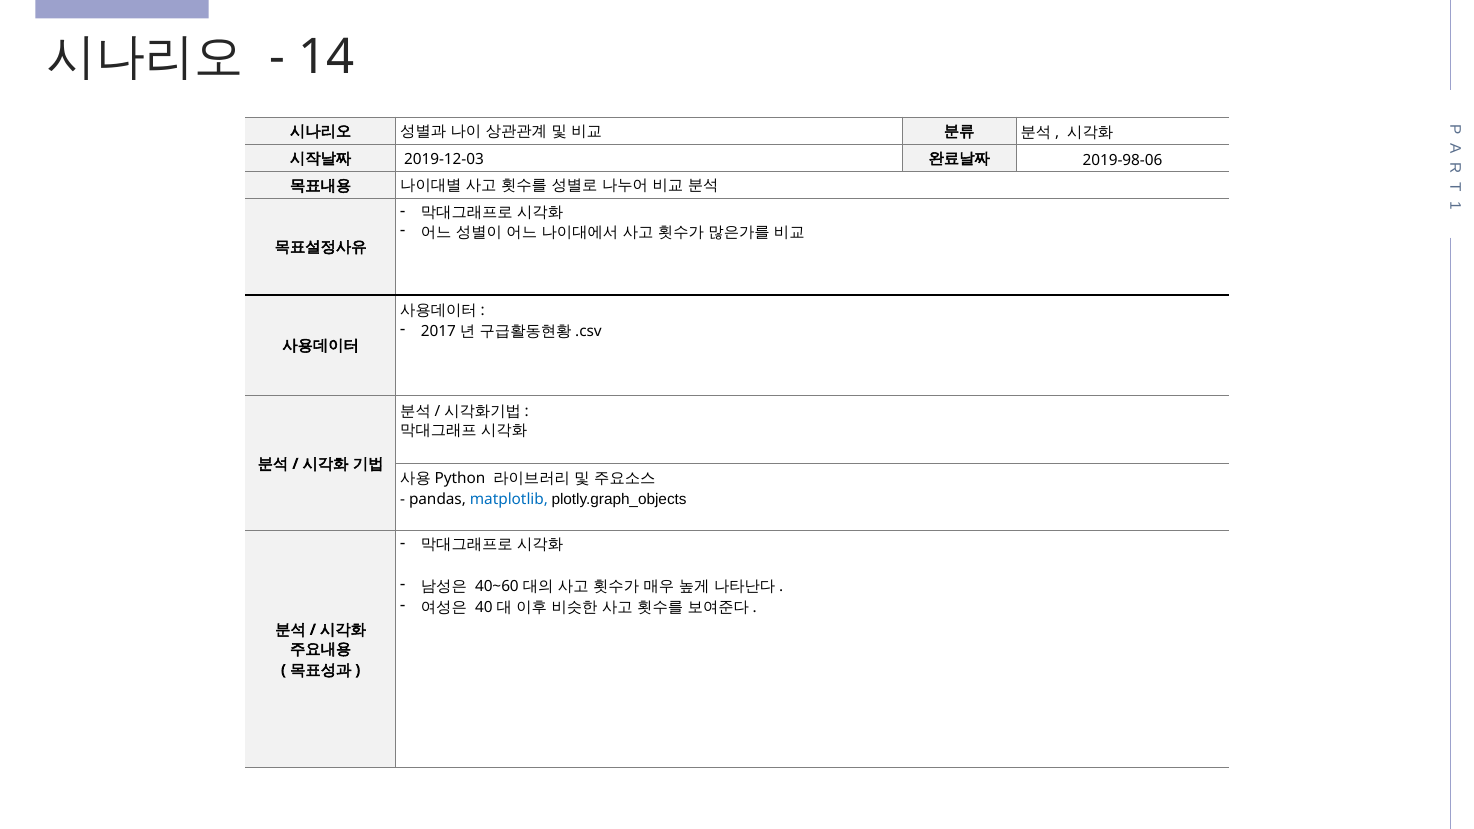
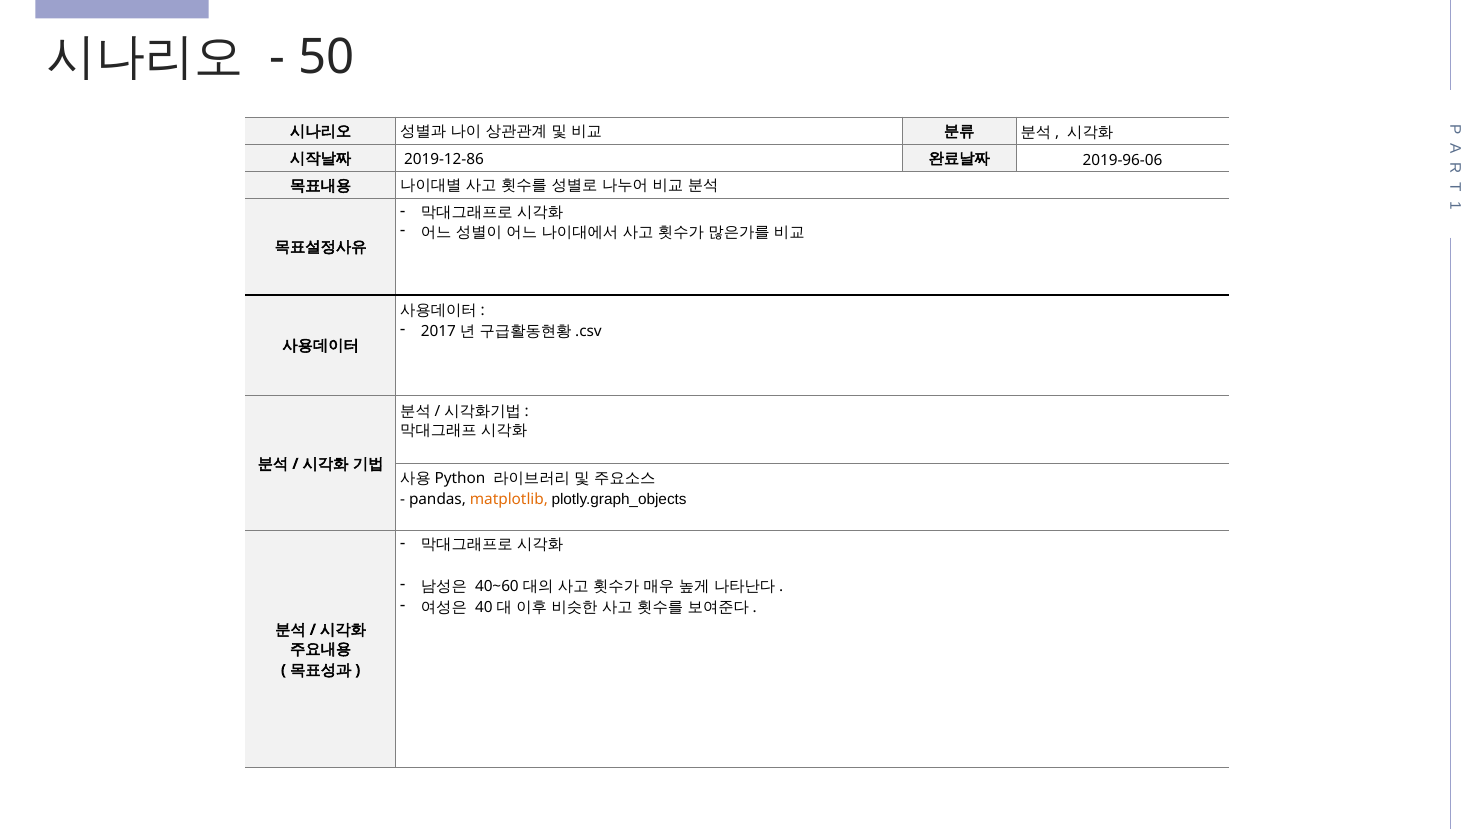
14: 14 -> 50
2019-12-03: 2019-12-03 -> 2019-12-86
2019-98-06: 2019-98-06 -> 2019-96-06
matplotlib colour: blue -> orange
